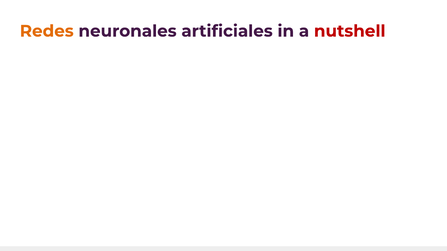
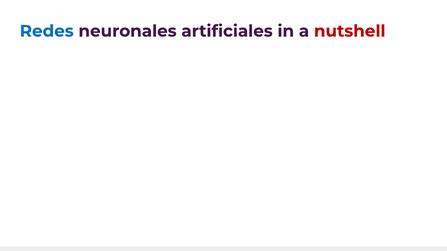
Redes colour: orange -> blue
